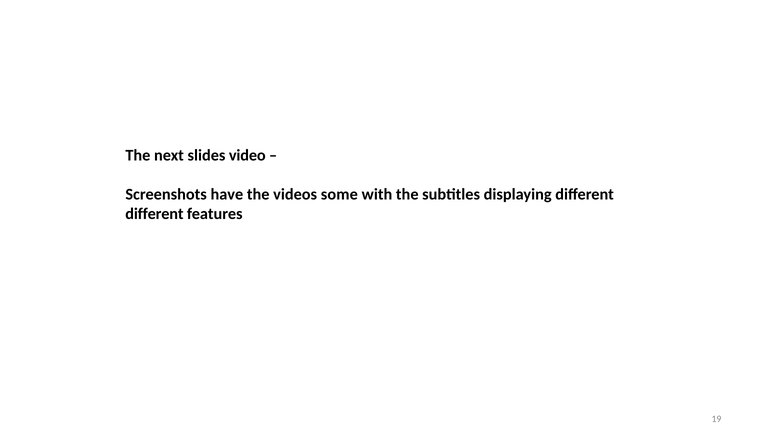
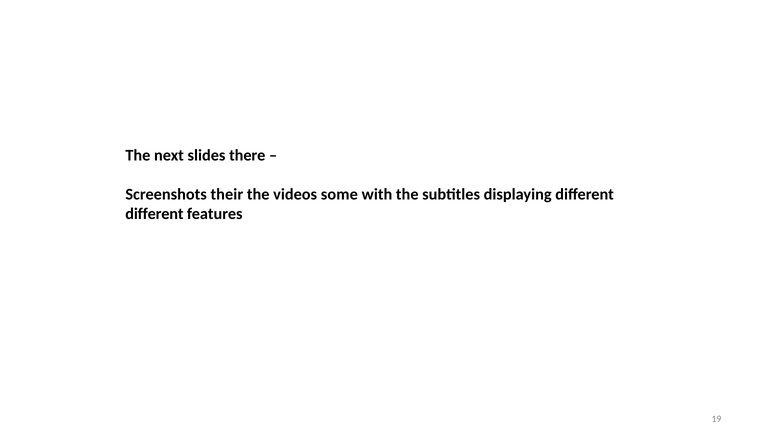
video: video -> there
have: have -> their
